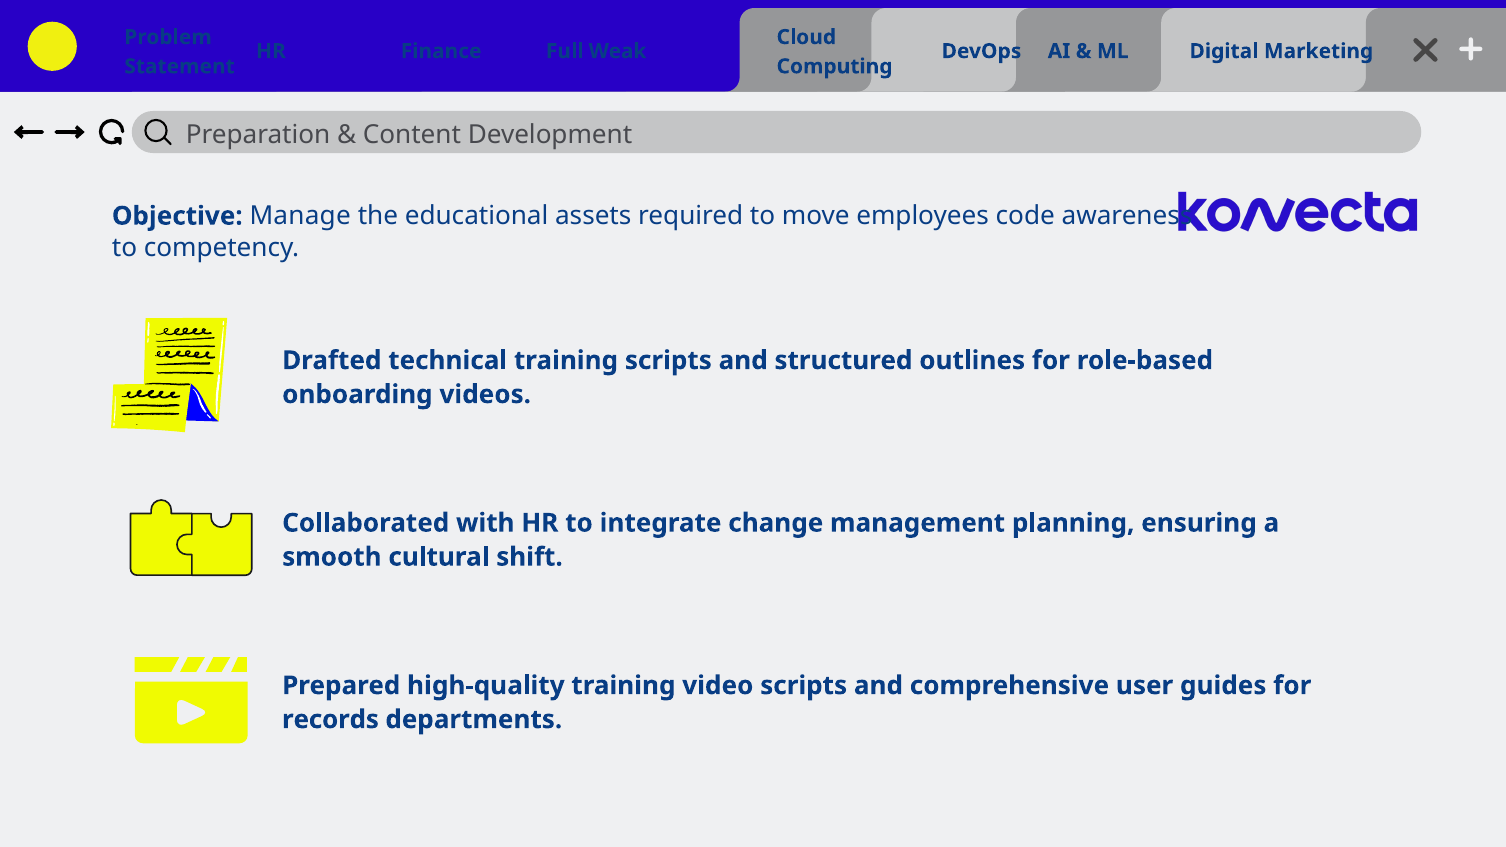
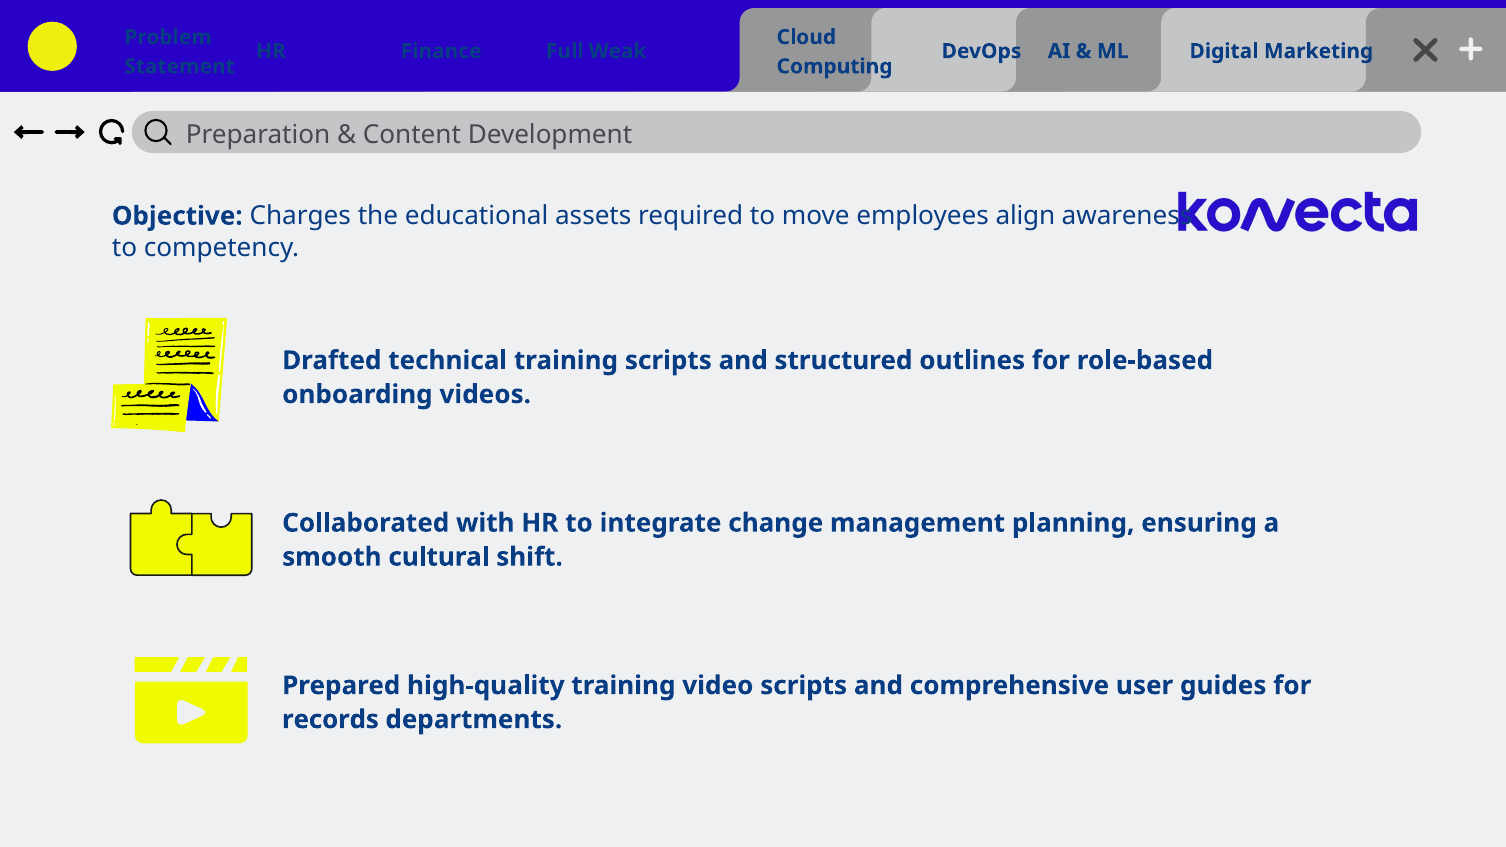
Manage: Manage -> Charges
code: code -> align
